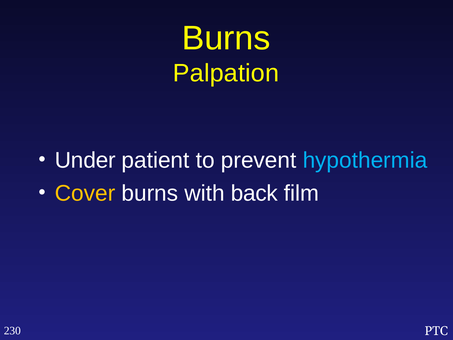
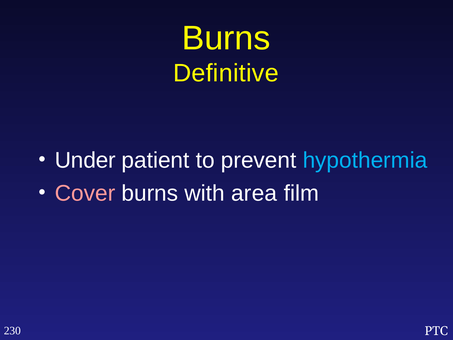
Palpation: Palpation -> Definitive
Cover colour: yellow -> pink
back: back -> area
